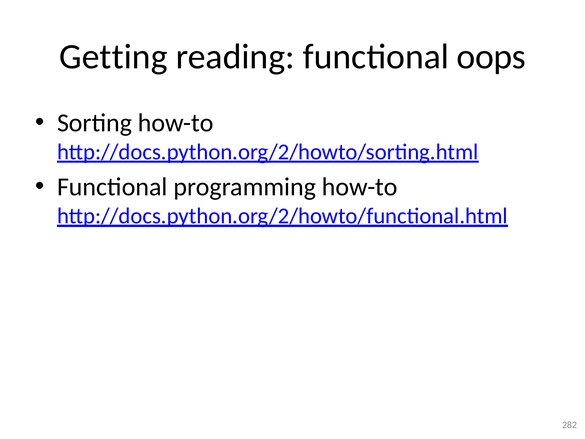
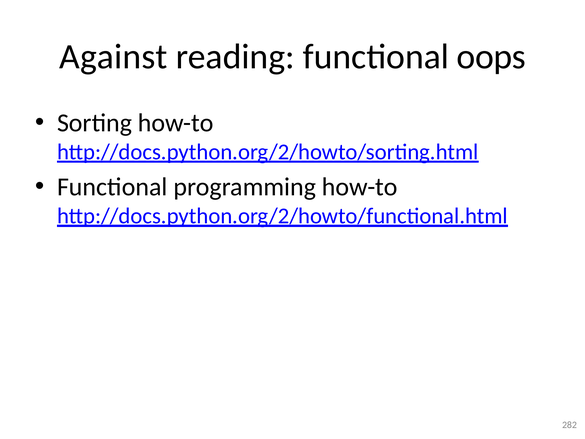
Getting: Getting -> Against
